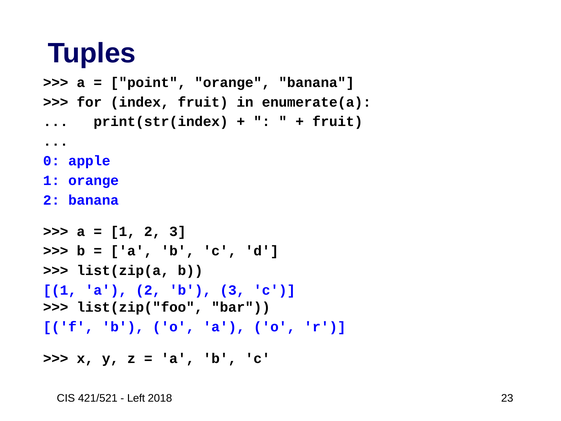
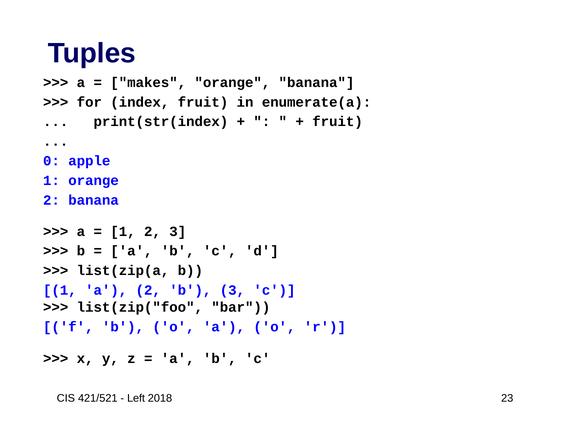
point: point -> makes
